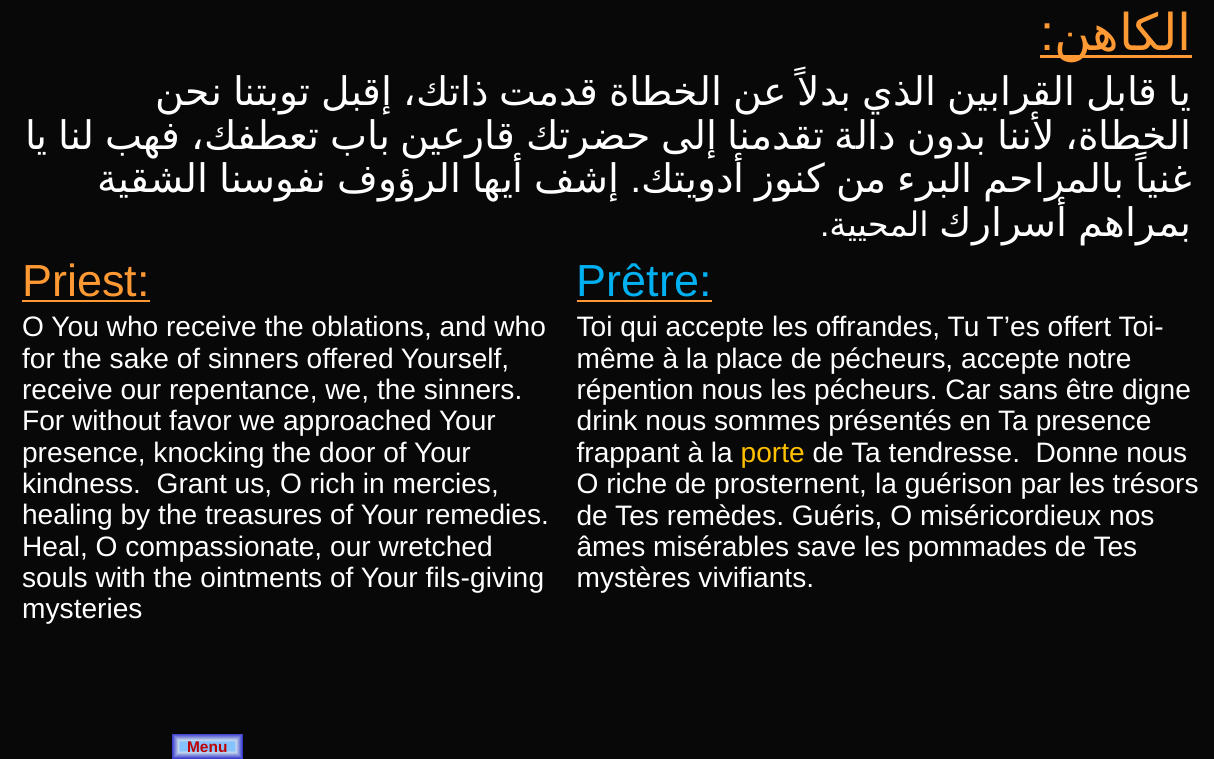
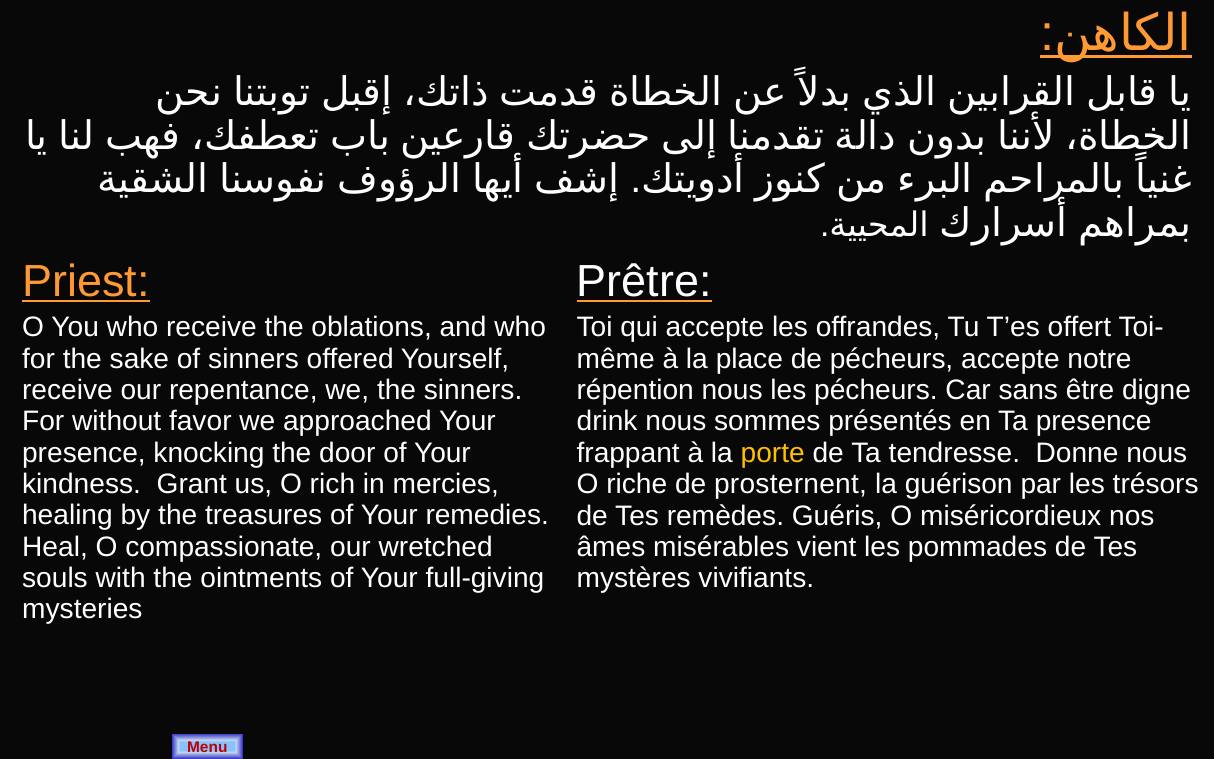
Prêtre colour: light blue -> white
save: save -> vient
fils-giving: fils-giving -> full-giving
